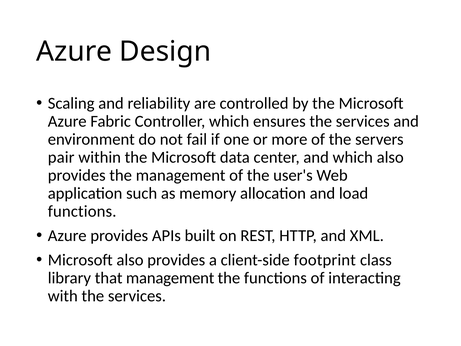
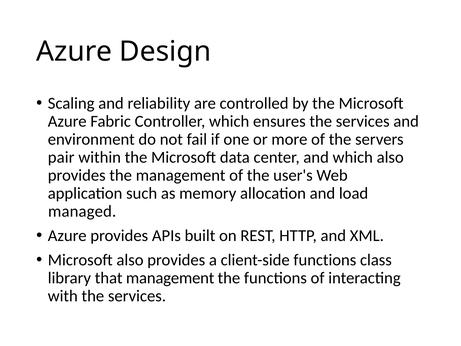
functions at (82, 211): functions -> managed
client-side footprint: footprint -> functions
